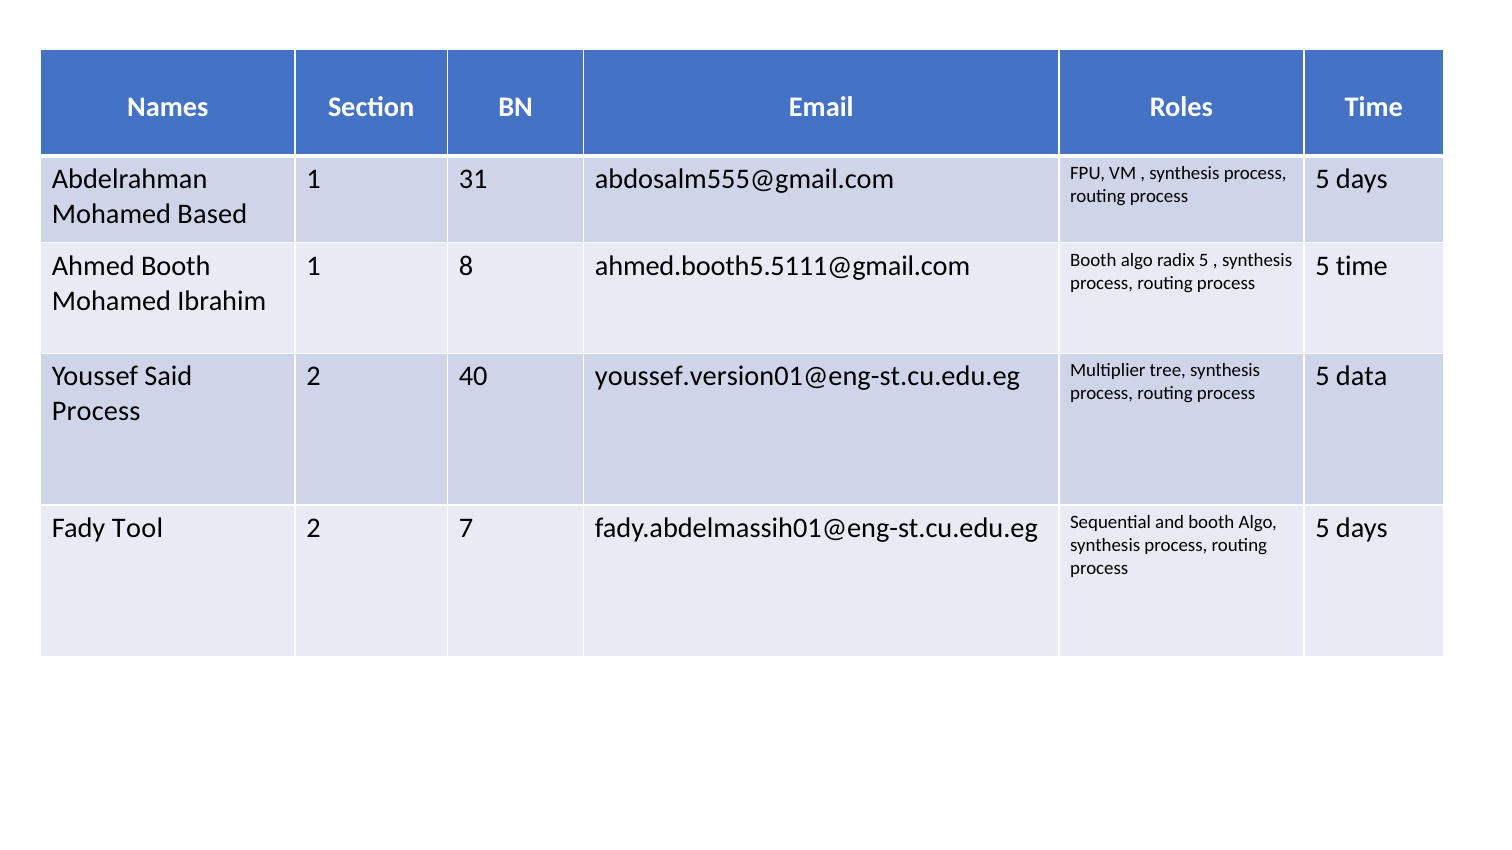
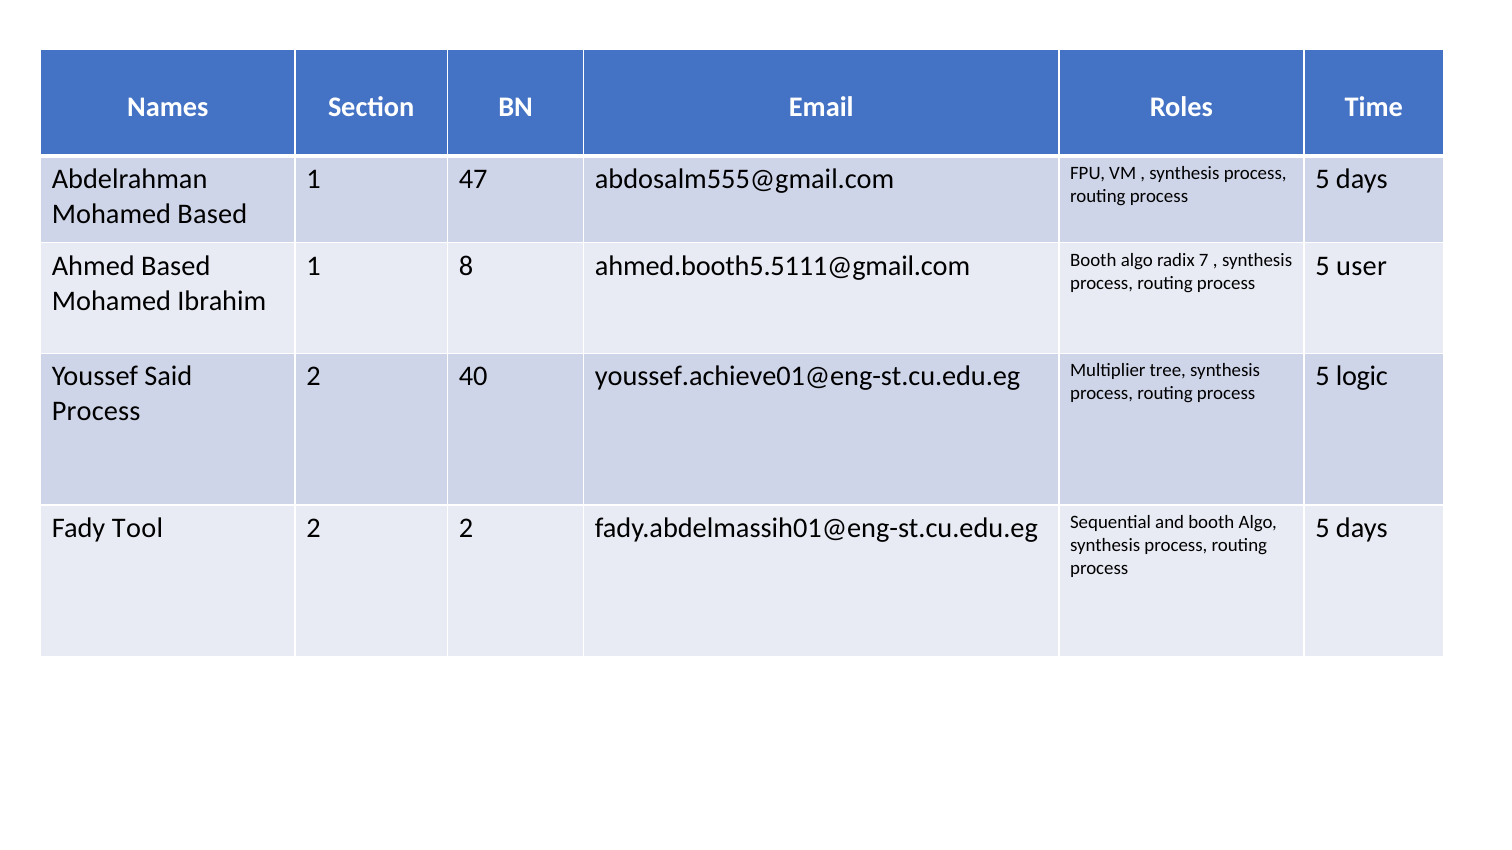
31: 31 -> 47
Ahmed Booth: Booth -> Based
radix 5: 5 -> 7
5 time: time -> user
youssef.version01@eng-st.cu.edu.eg: youssef.version01@eng-st.cu.edu.eg -> youssef.achieve01@eng-st.cu.edu.eg
data: data -> logic
2 7: 7 -> 2
